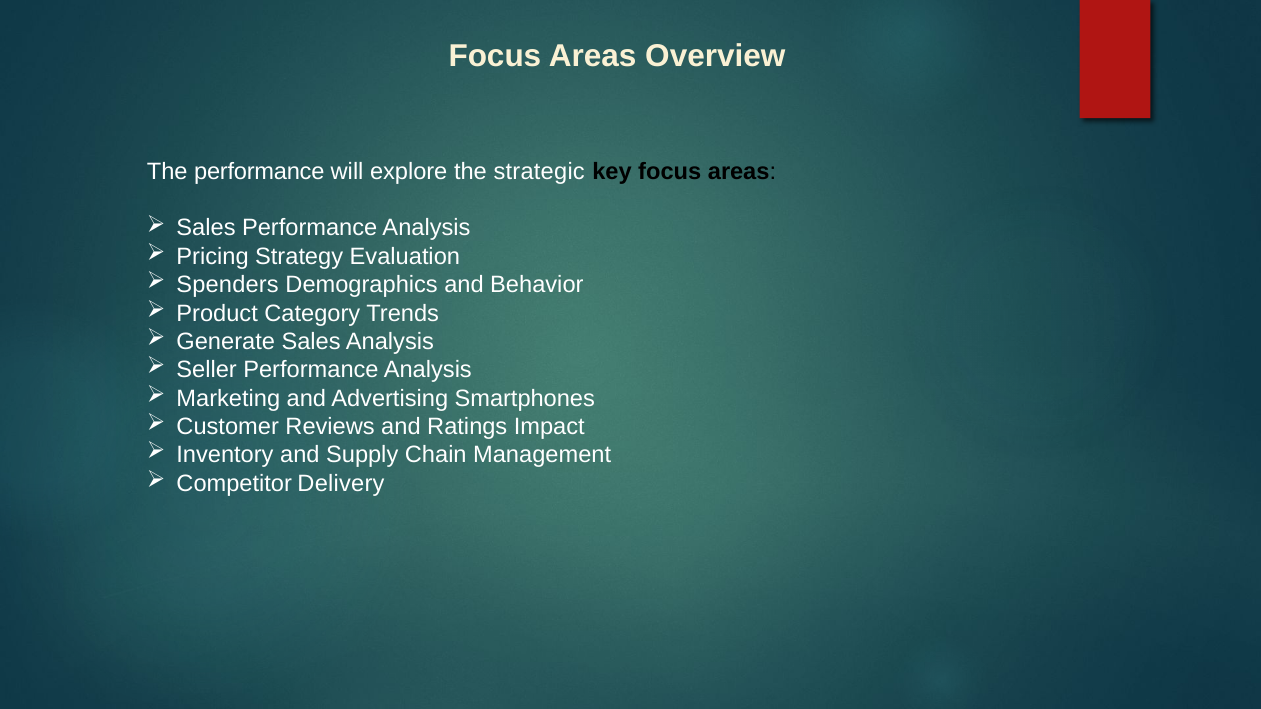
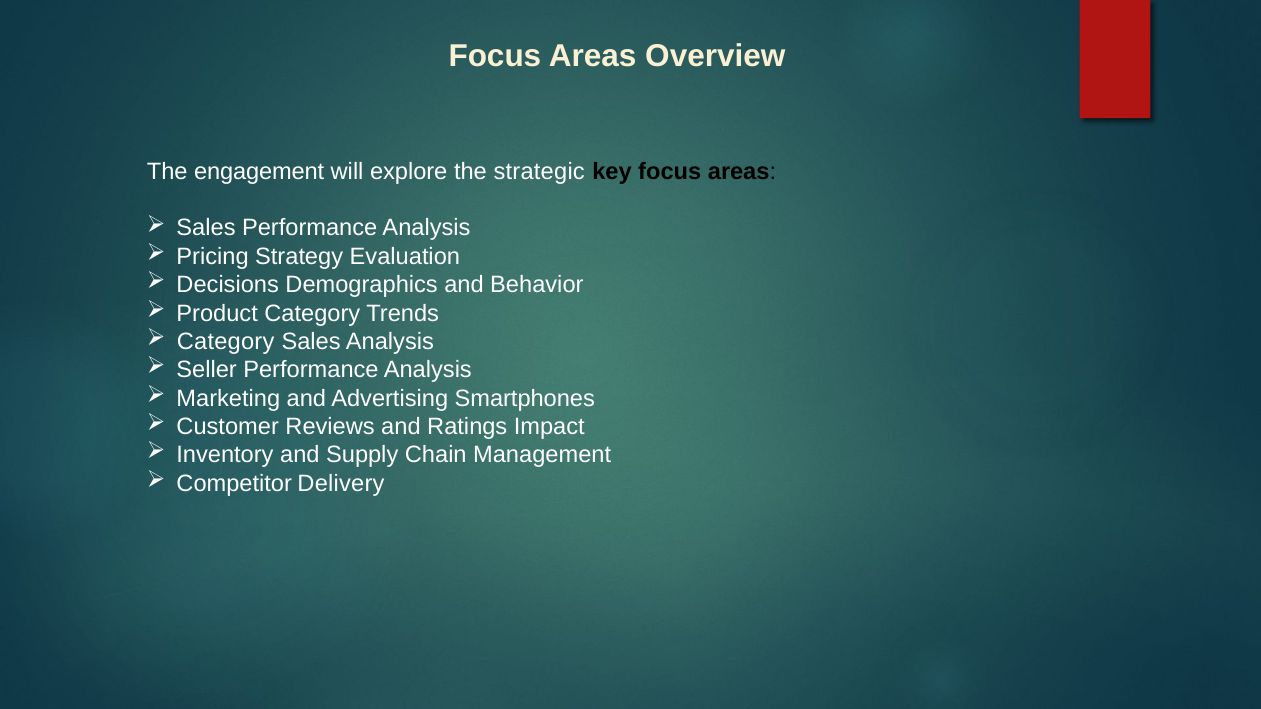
The performance: performance -> engagement
Spenders: Spenders -> Decisions
Generate at (226, 342): Generate -> Category
